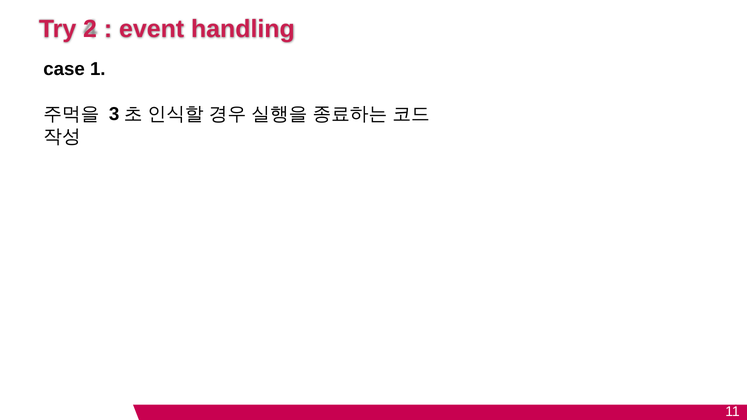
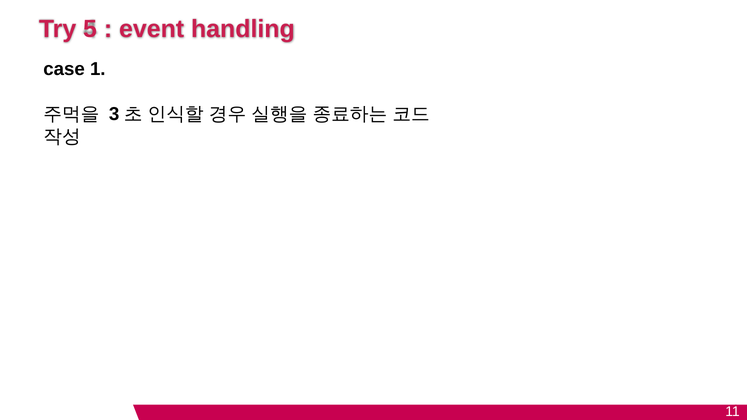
2: 2 -> 5
